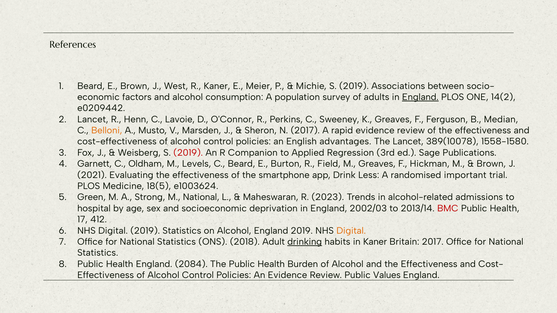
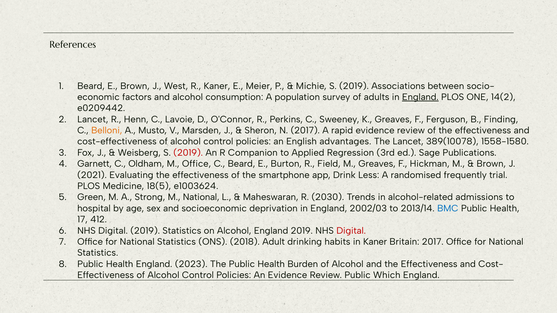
Median: Median -> Finding
M Levels: Levels -> Office
important: important -> frequently
2023: 2023 -> 2030
BMC colour: red -> blue
Digital at (351, 231) colour: orange -> red
drinking underline: present -> none
2084: 2084 -> 2023
Values: Values -> Which
